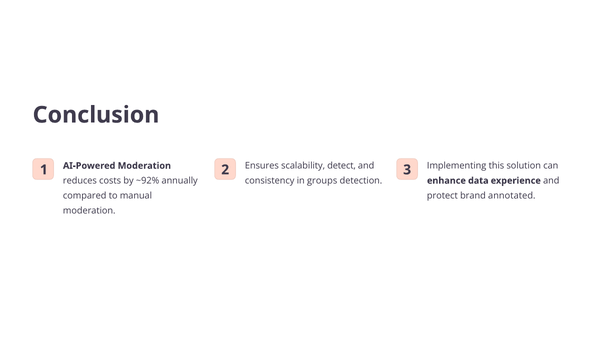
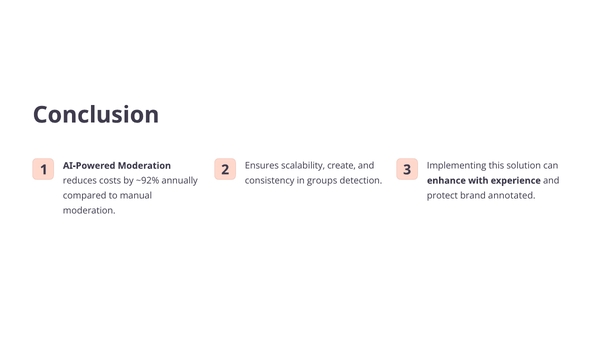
detect: detect -> create
data: data -> with
